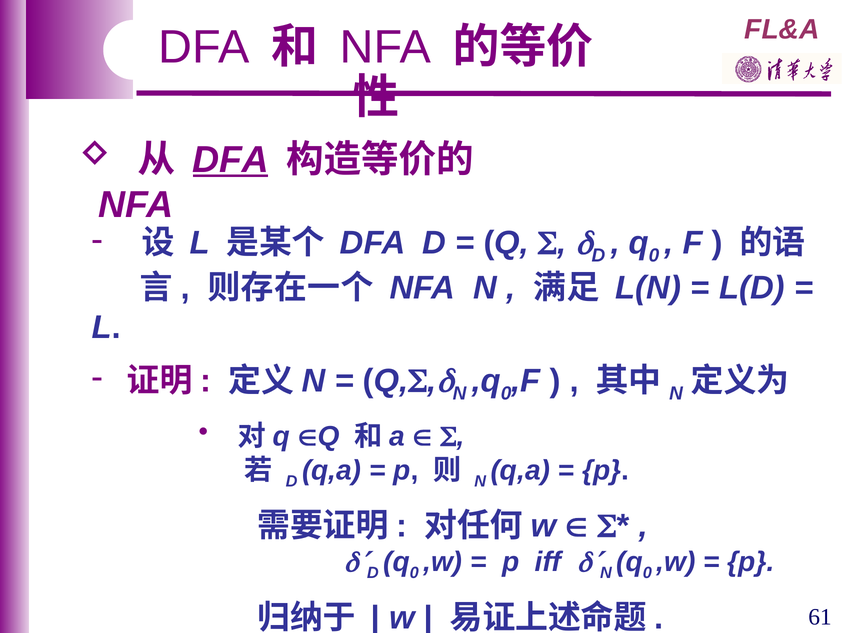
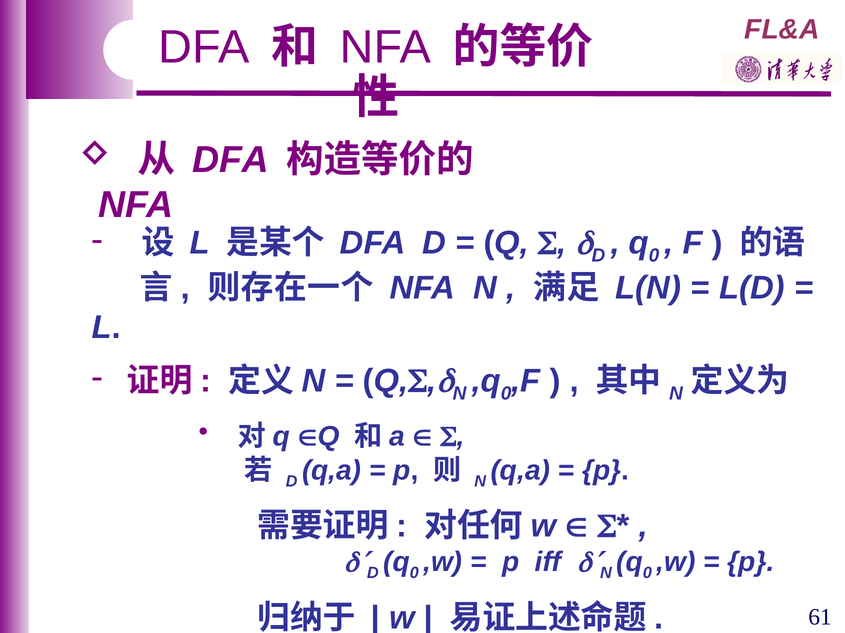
DFA at (231, 160) underline: present -> none
